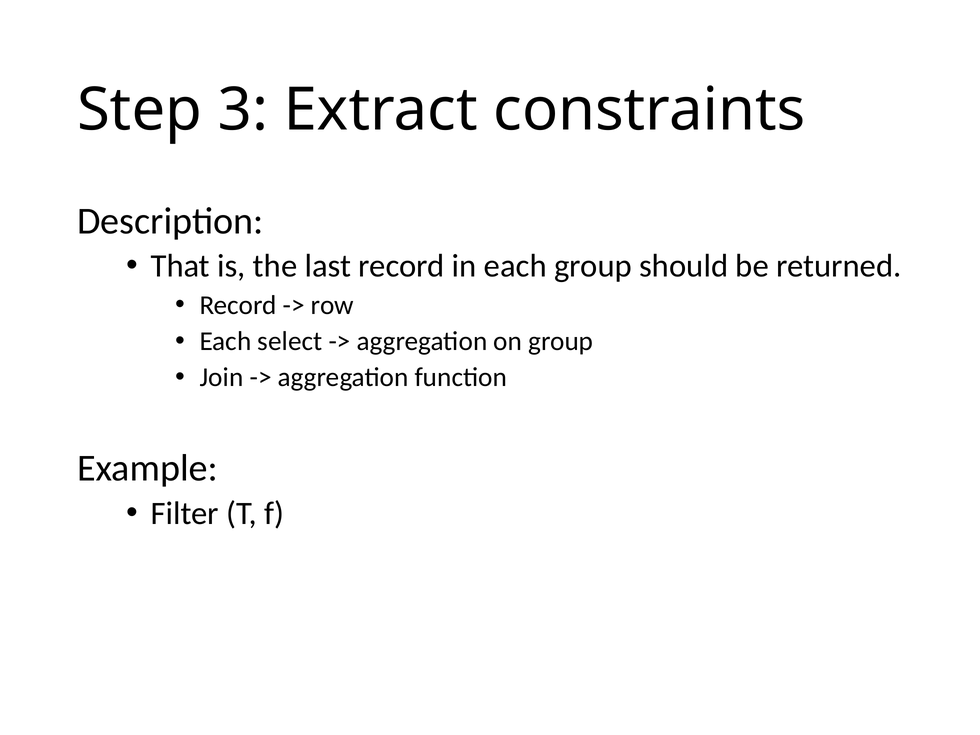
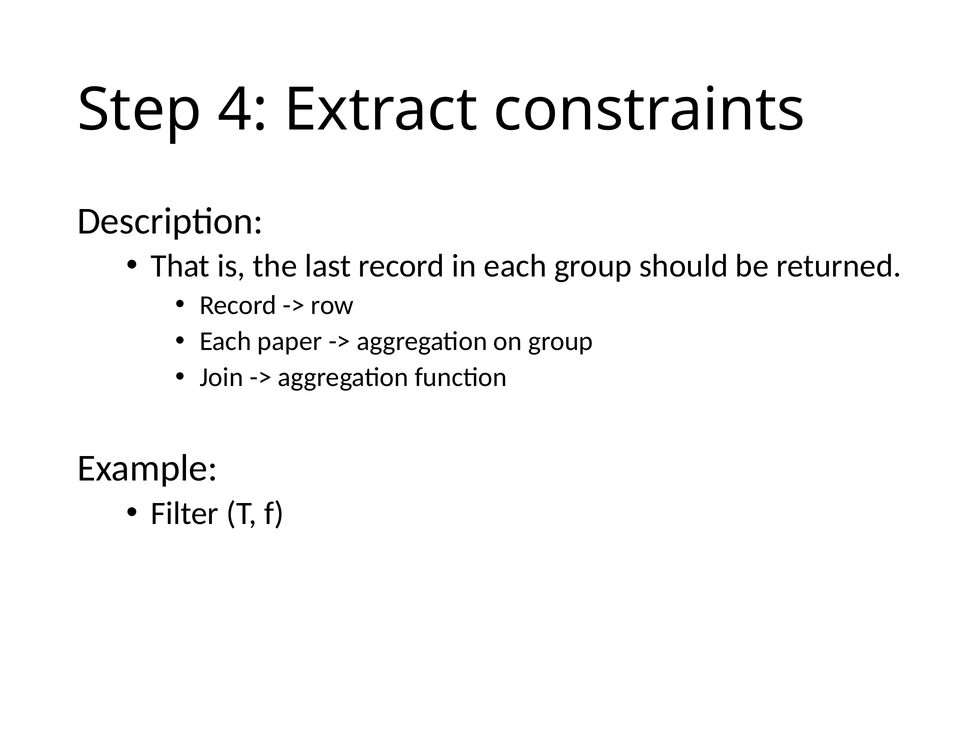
3: 3 -> 4
select: select -> paper
